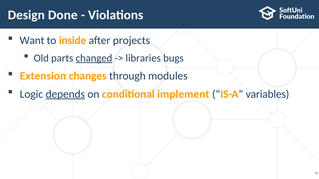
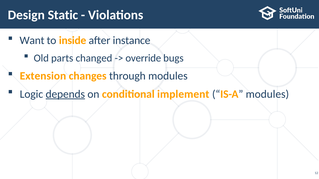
Done: Done -> Static
projects: projects -> instance
changed underline: present -> none
libraries: libraries -> override
IS-A variables: variables -> modules
